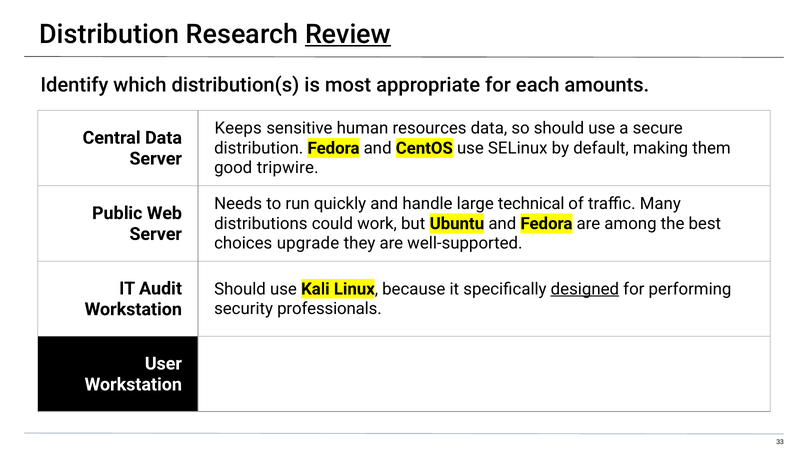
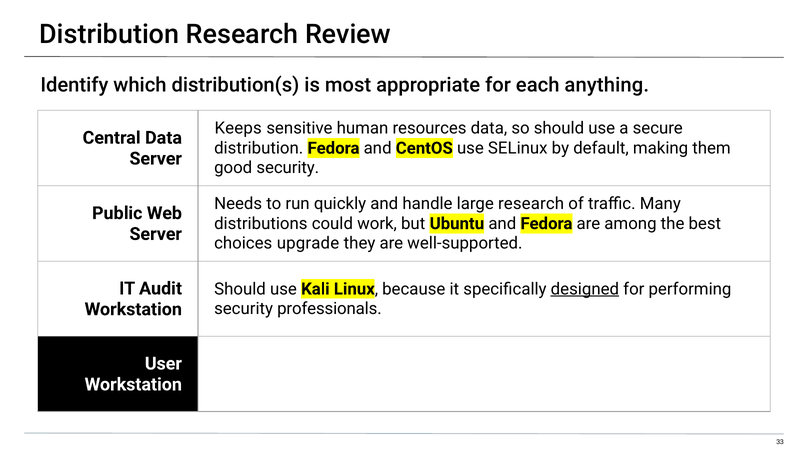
Review underline: present -> none
amounts: amounts -> anything
good tripwire: tripwire -> security
large technical: technical -> research
